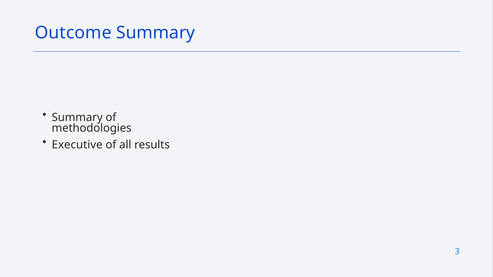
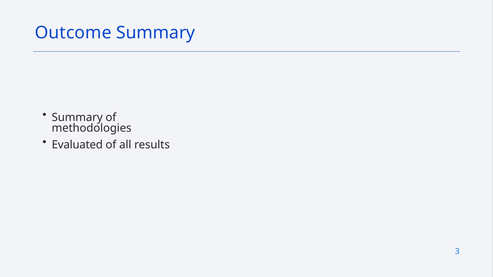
Executive: Executive -> Evaluated
